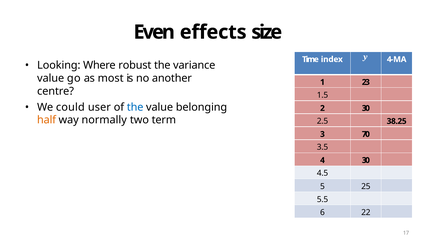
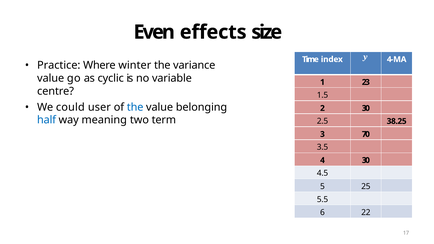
Looking: Looking -> Practice
robust: robust -> winter
most: most -> cyclic
another: another -> variable
half colour: orange -> blue
normally: normally -> meaning
